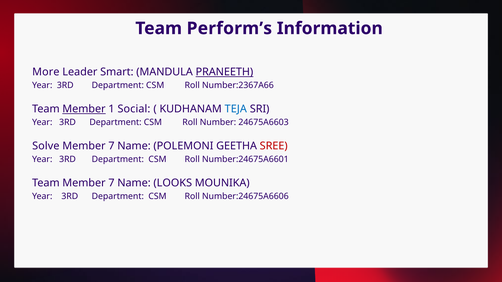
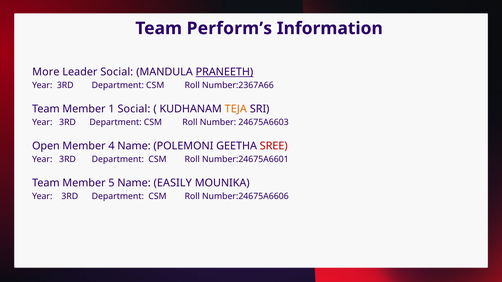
Leader Smart: Smart -> Social
Member at (84, 109) underline: present -> none
TEJA colour: blue -> orange
Solve: Solve -> Open
7 at (111, 146): 7 -> 4
Team Member 7: 7 -> 5
LOOKS: LOOKS -> EASILY
